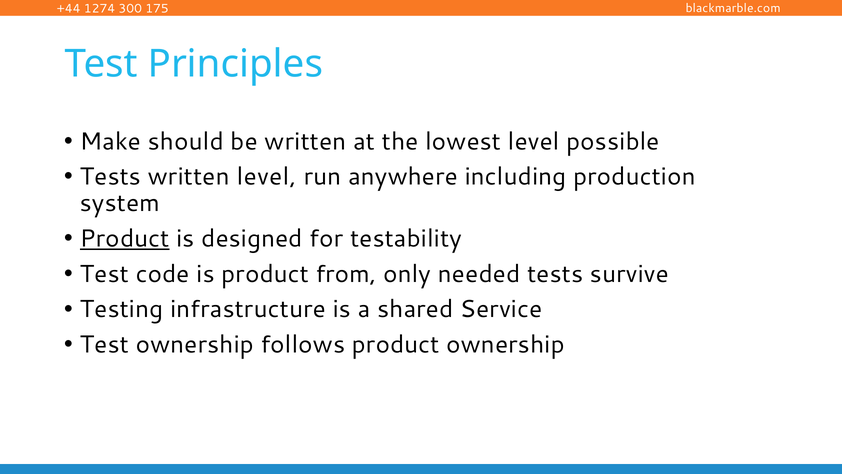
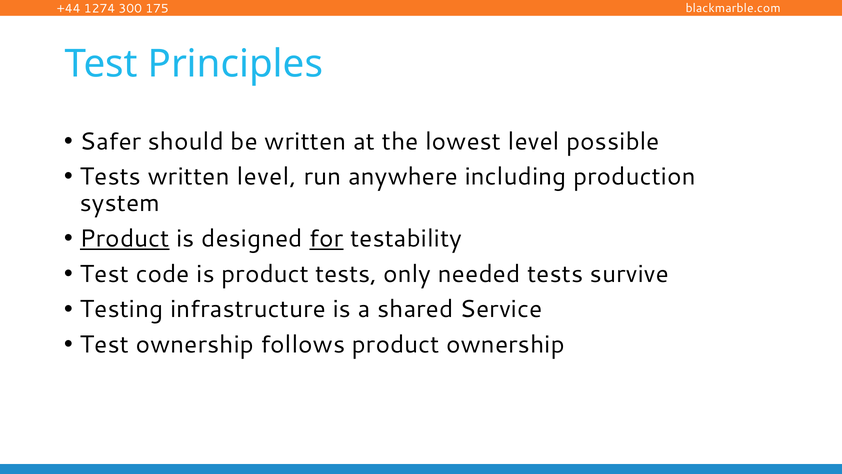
Make: Make -> Safer
for underline: none -> present
product from: from -> tests
